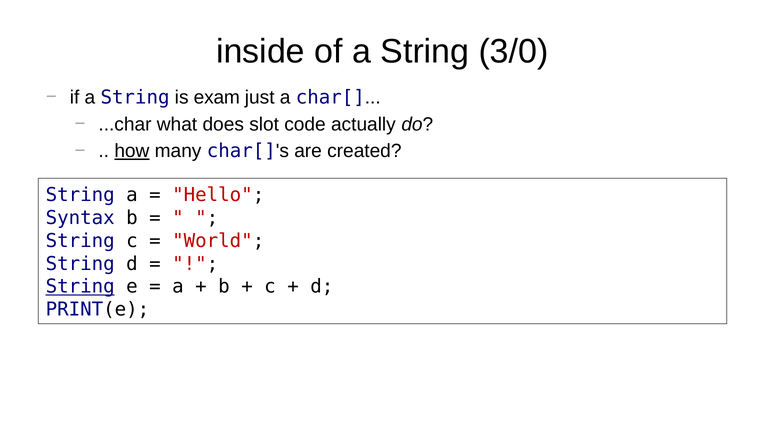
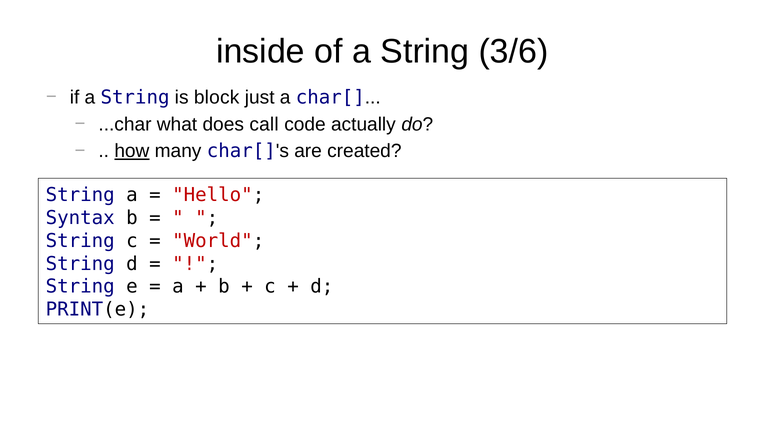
3/0: 3/0 -> 3/6
exam: exam -> block
slot: slot -> call
String at (80, 286) underline: present -> none
